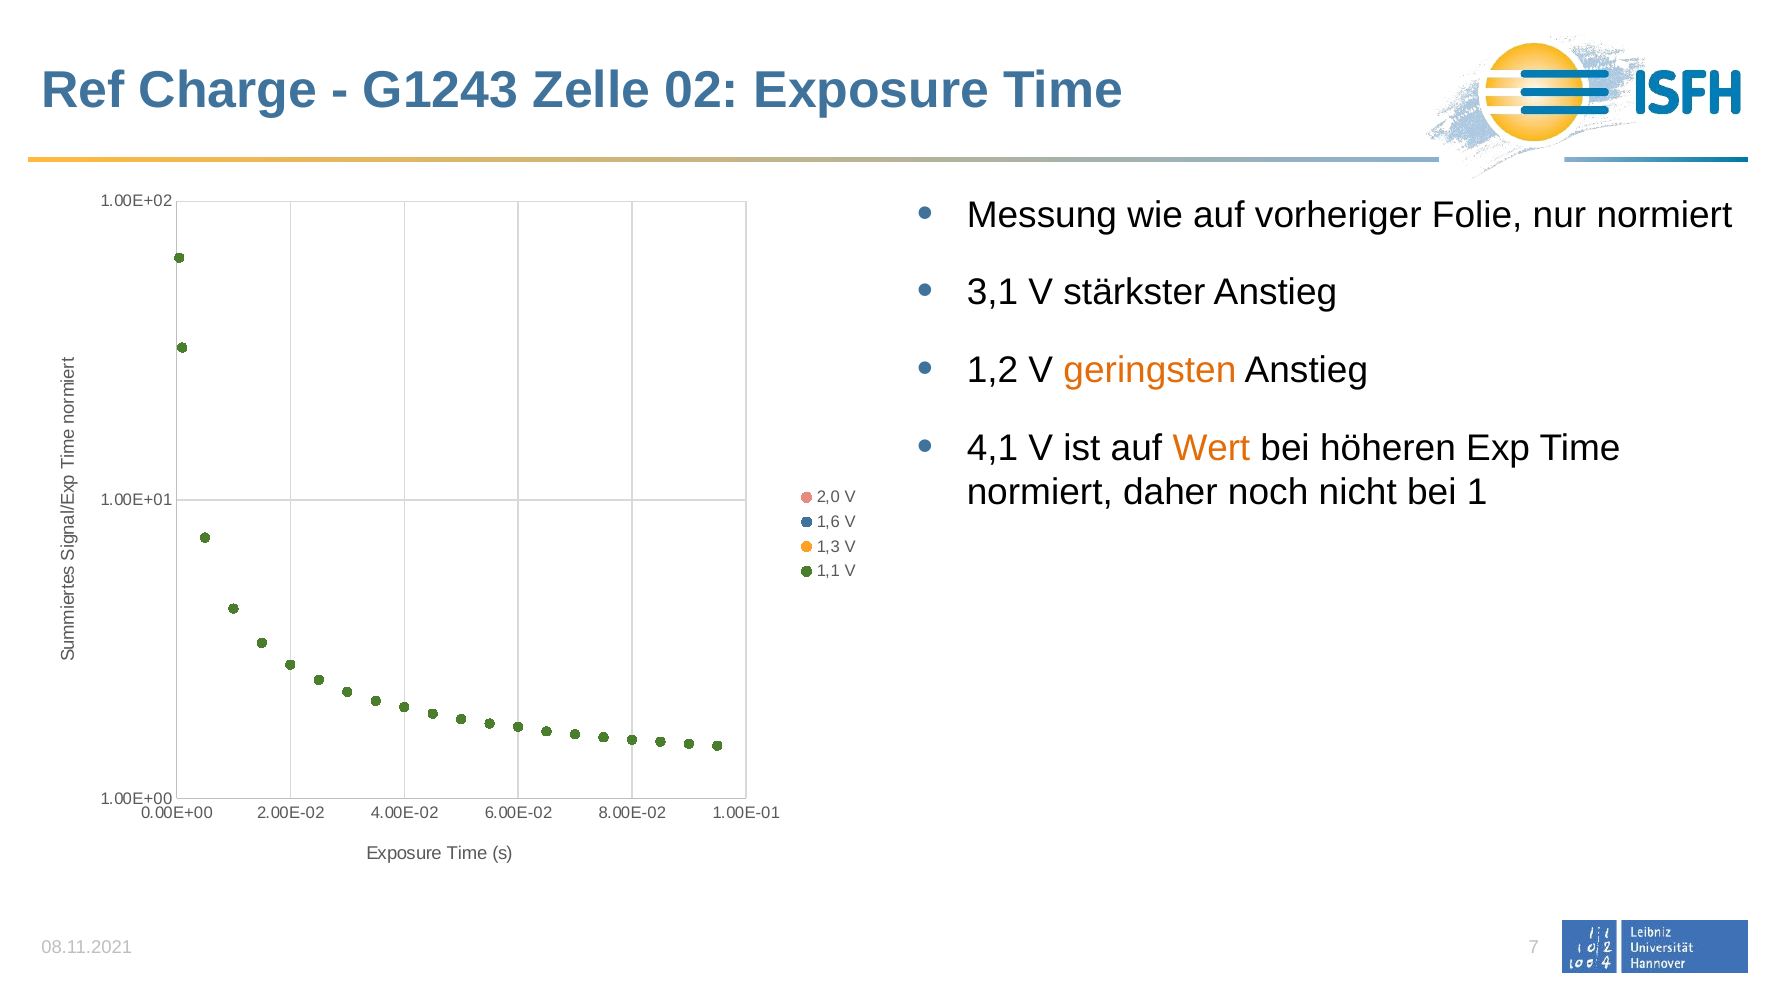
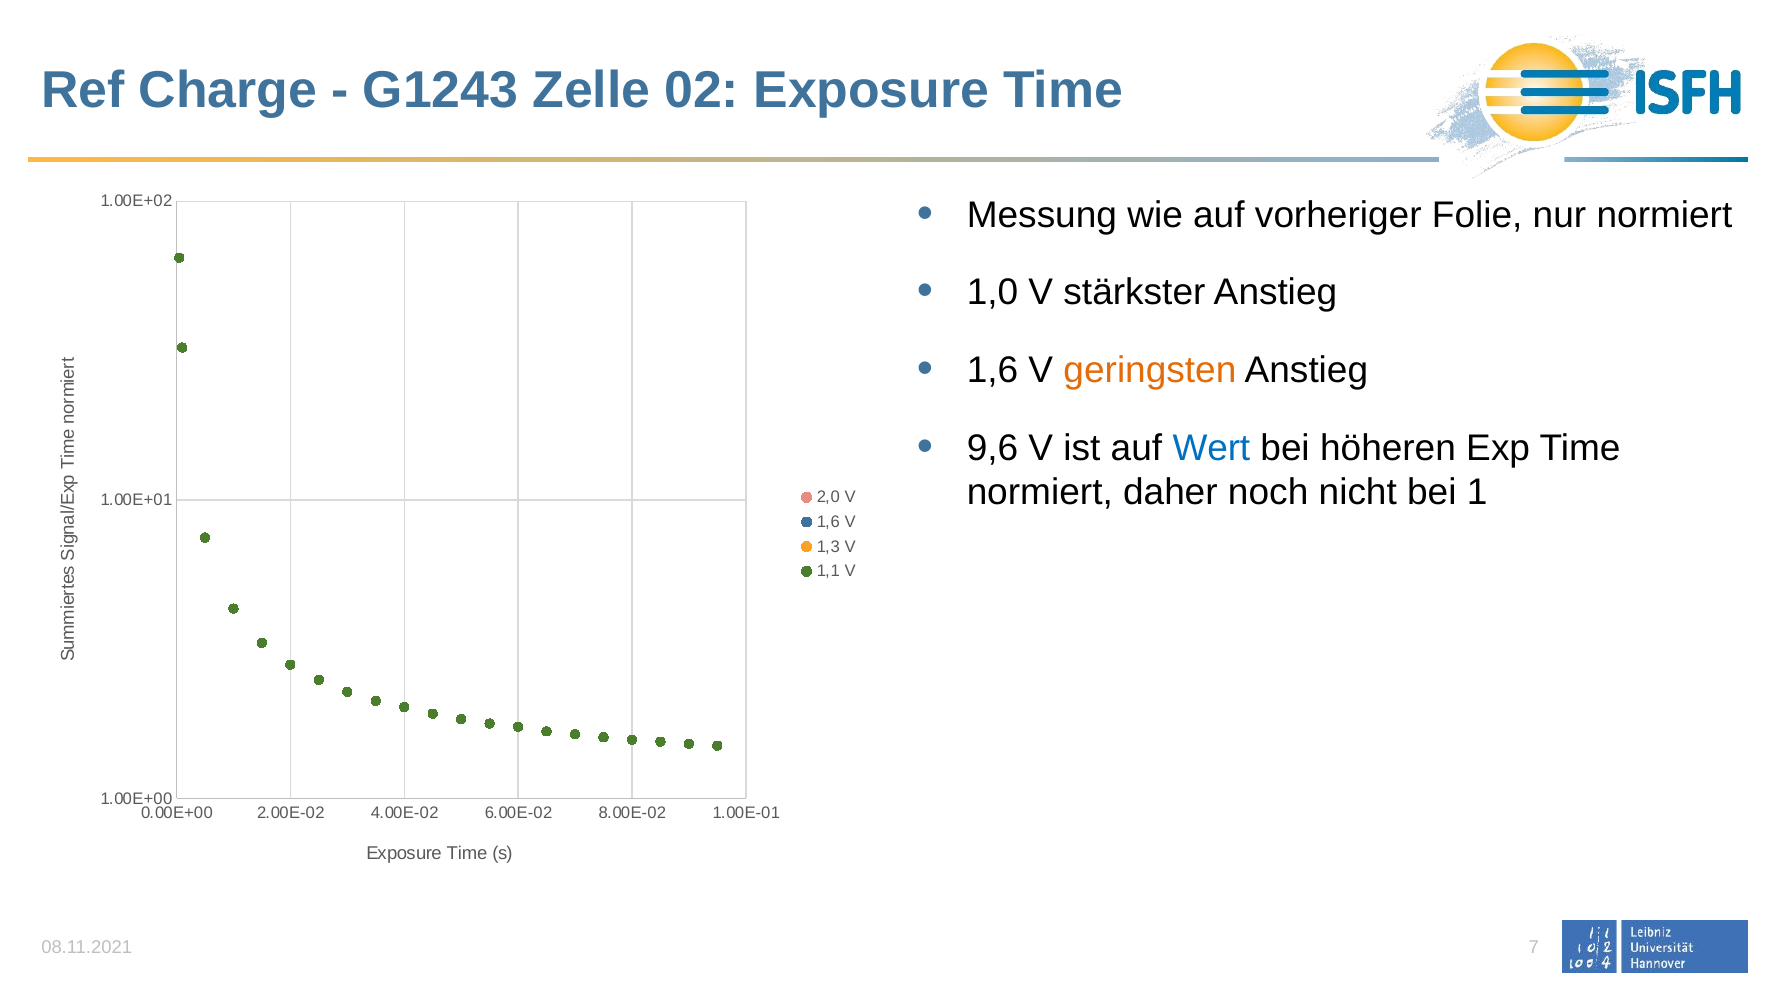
3,1: 3,1 -> 1,0
1,2 at (992, 370): 1,2 -> 1,6
4,1: 4,1 -> 9,6
Wert colour: orange -> blue
